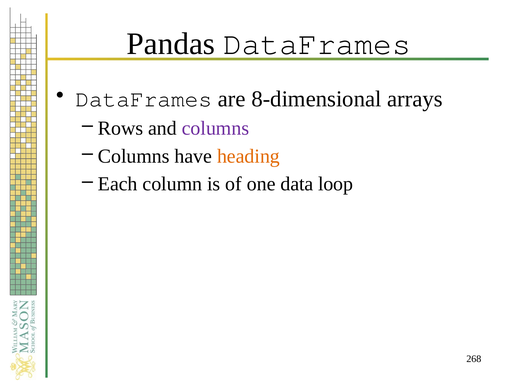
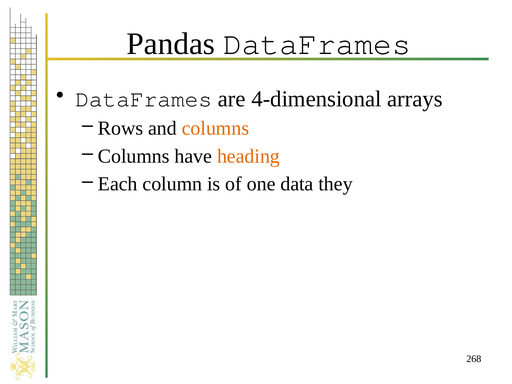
8-dimensional: 8-dimensional -> 4-dimensional
columns at (215, 128) colour: purple -> orange
loop: loop -> they
